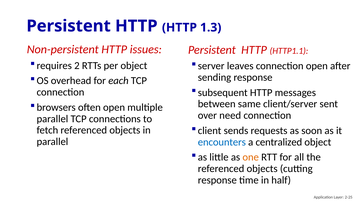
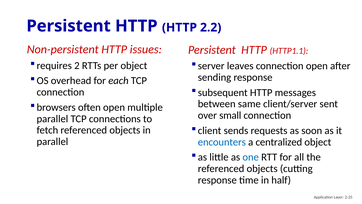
1.3: 1.3 -> 2.2
need: need -> small
one colour: orange -> blue
